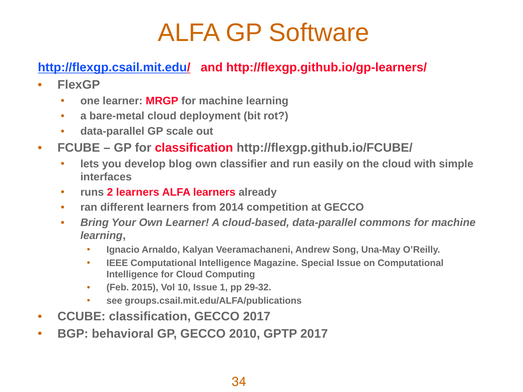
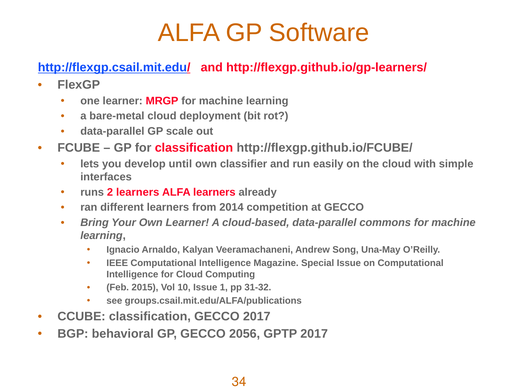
blog: blog -> until
29-32: 29-32 -> 31-32
2010: 2010 -> 2056
